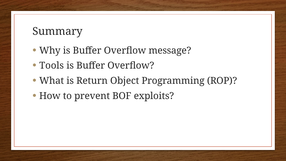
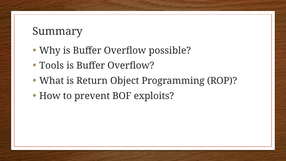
message: message -> possible
